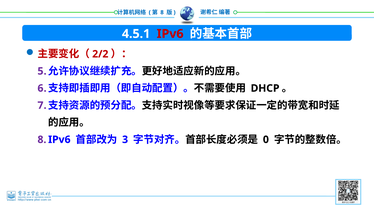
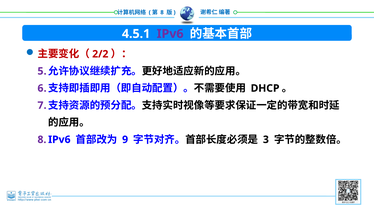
IPv6 colour: red -> purple
3: 3 -> 9
0: 0 -> 3
